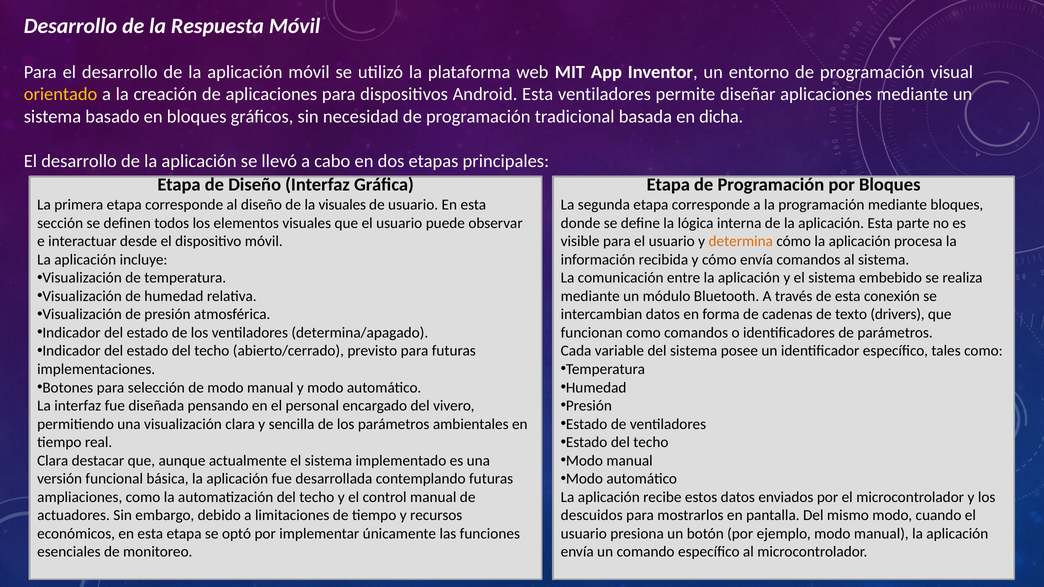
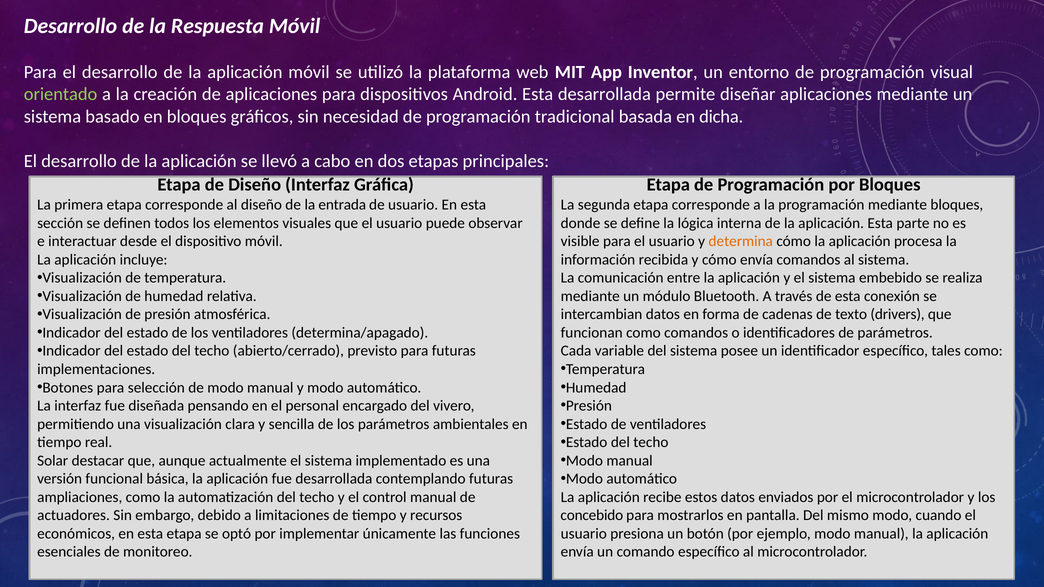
orientado colour: yellow -> light green
Esta ventiladores: ventiladores -> desarrollada
la visuales: visuales -> entrada
Clara at (53, 461): Clara -> Solar
descuidos: descuidos -> concebido
